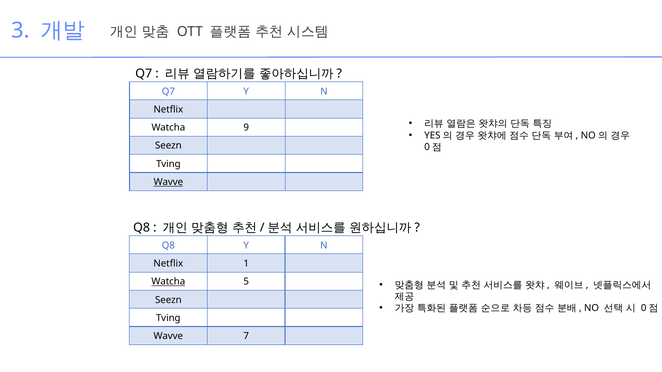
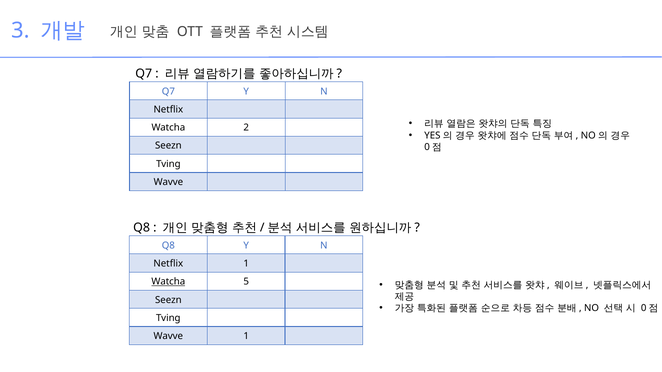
9: 9 -> 2
Wavve at (168, 182) underline: present -> none
Wavve 7: 7 -> 1
